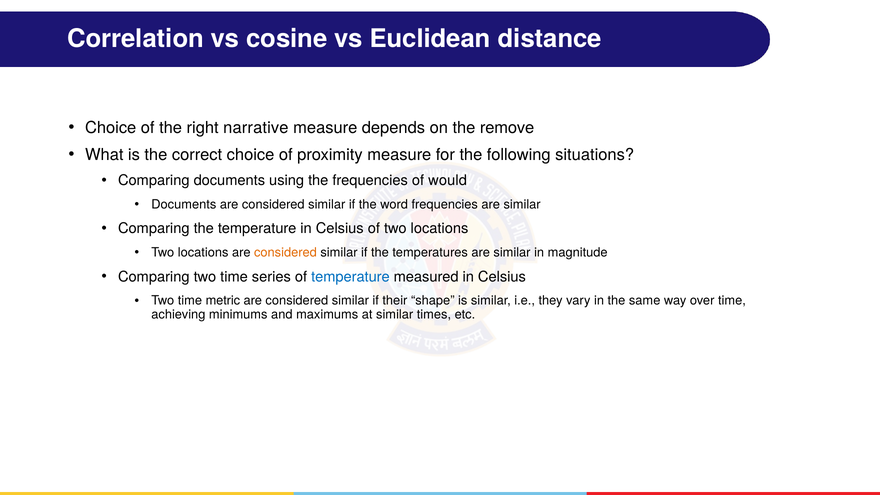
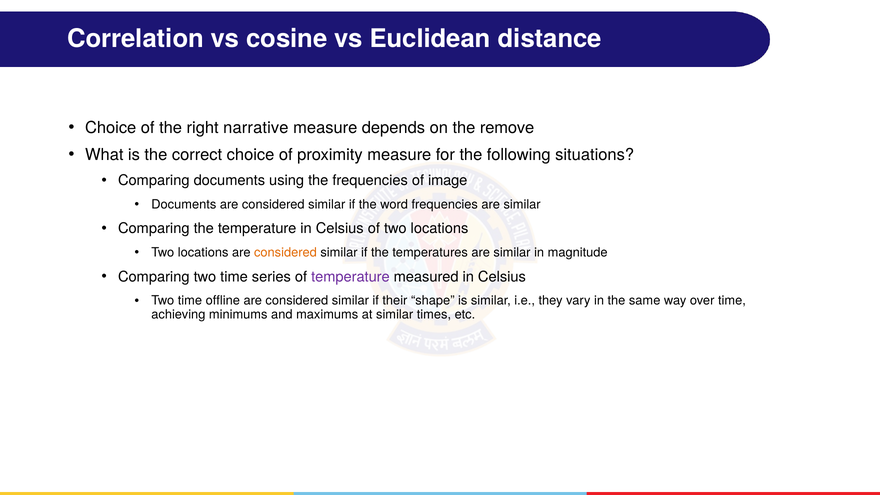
would: would -> image
temperature at (350, 277) colour: blue -> purple
metric: metric -> offline
